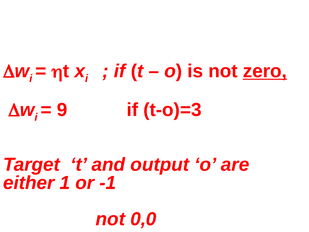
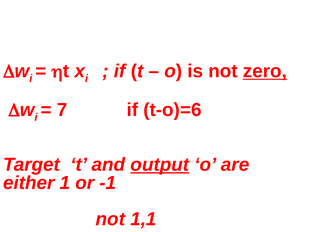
9: 9 -> 7
t-o)=3: t-o)=3 -> t-o)=6
output underline: none -> present
0,0: 0,0 -> 1,1
